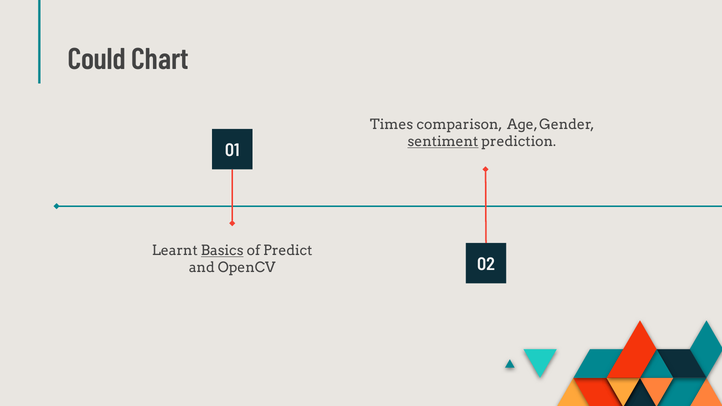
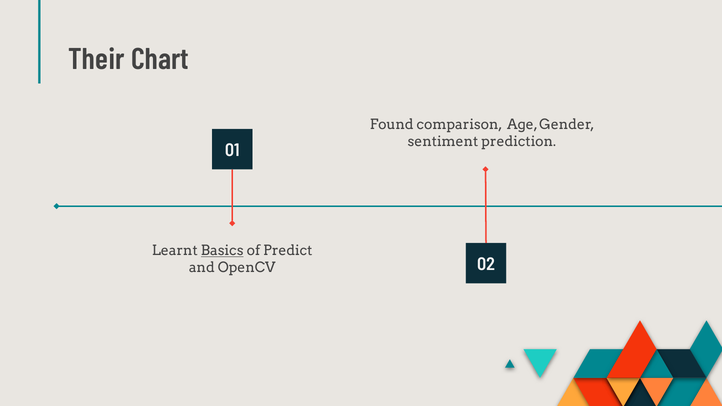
Could: Could -> Their
Times: Times -> Found
sentiment underline: present -> none
